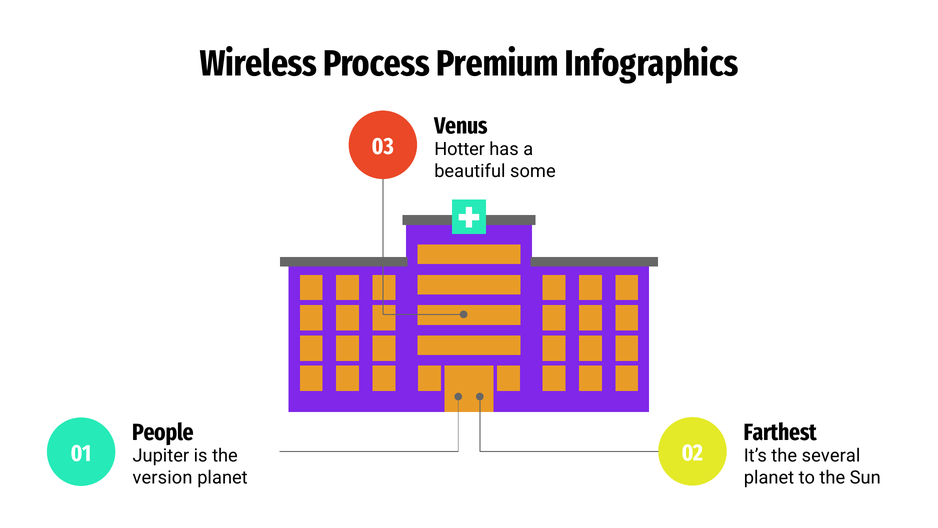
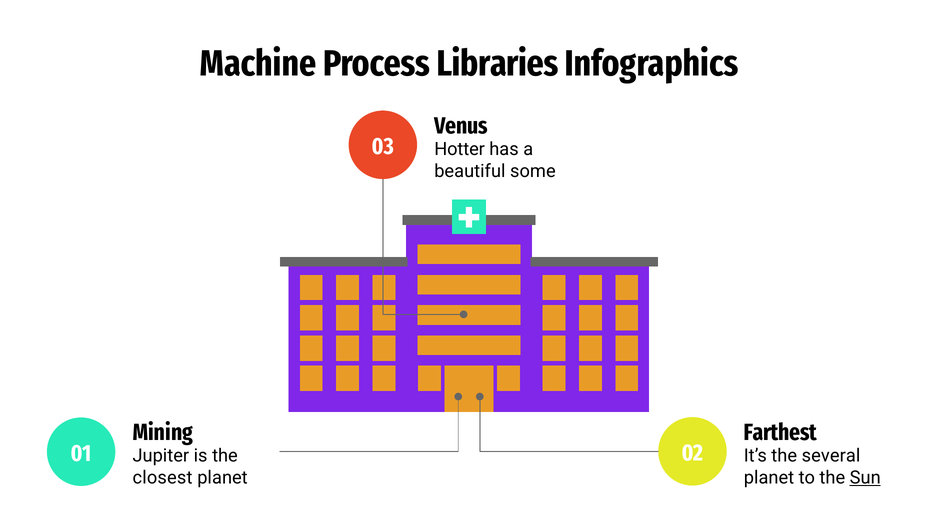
Wireless: Wireless -> Machine
Premium: Premium -> Libraries
People: People -> Mining
version: version -> closest
Sun underline: none -> present
